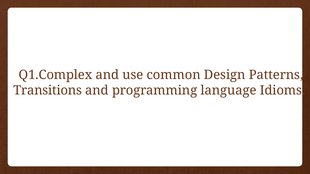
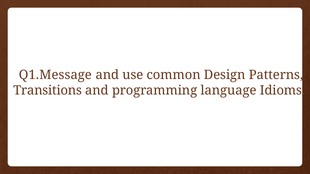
Q1.Complex: Q1.Complex -> Q1.Message
